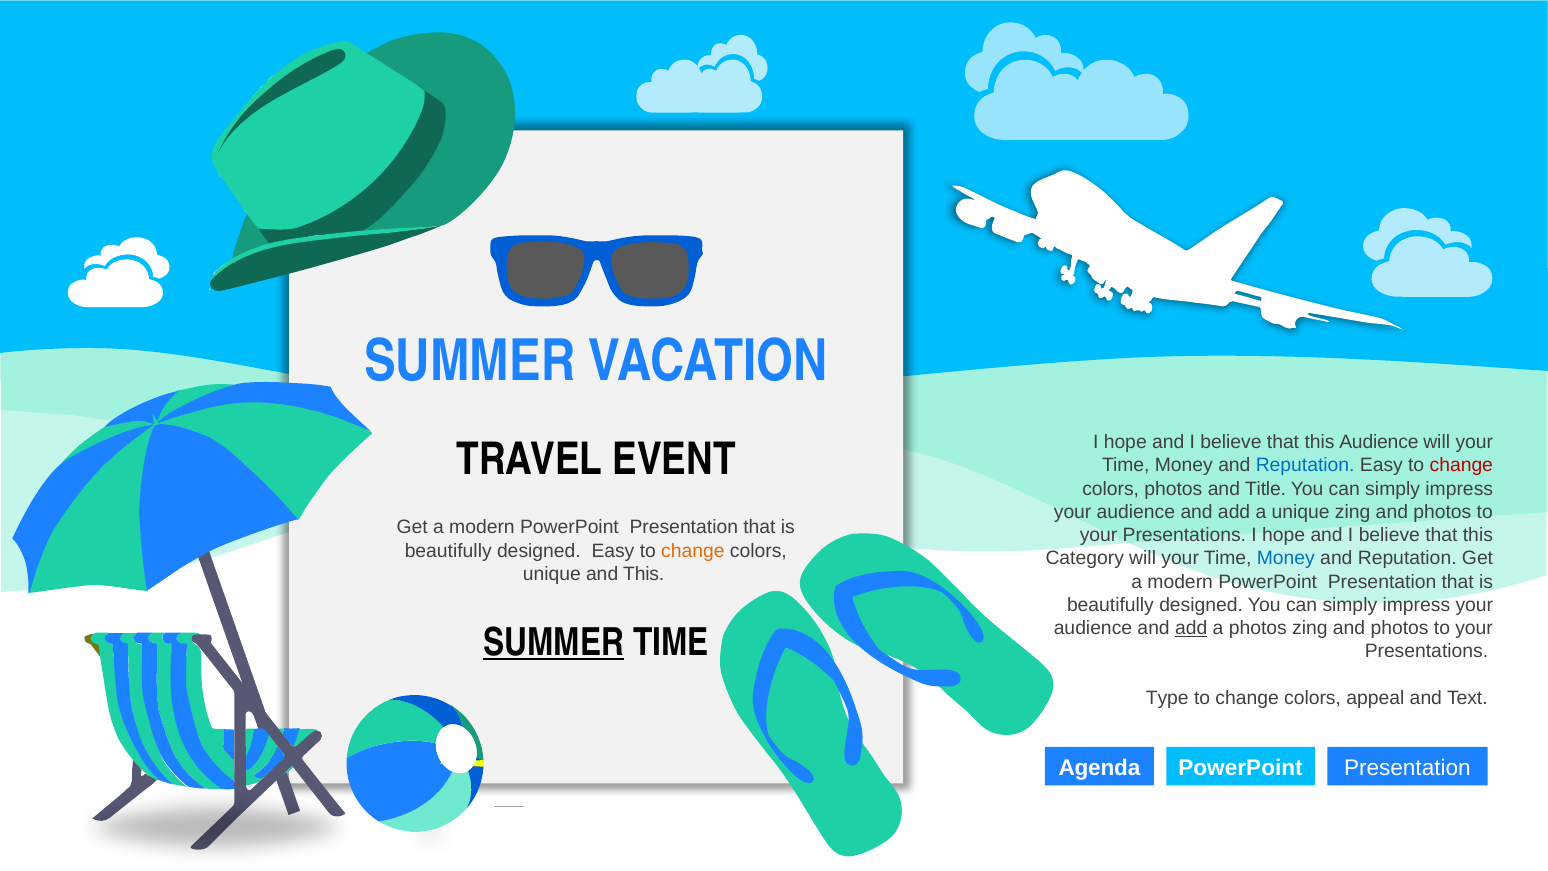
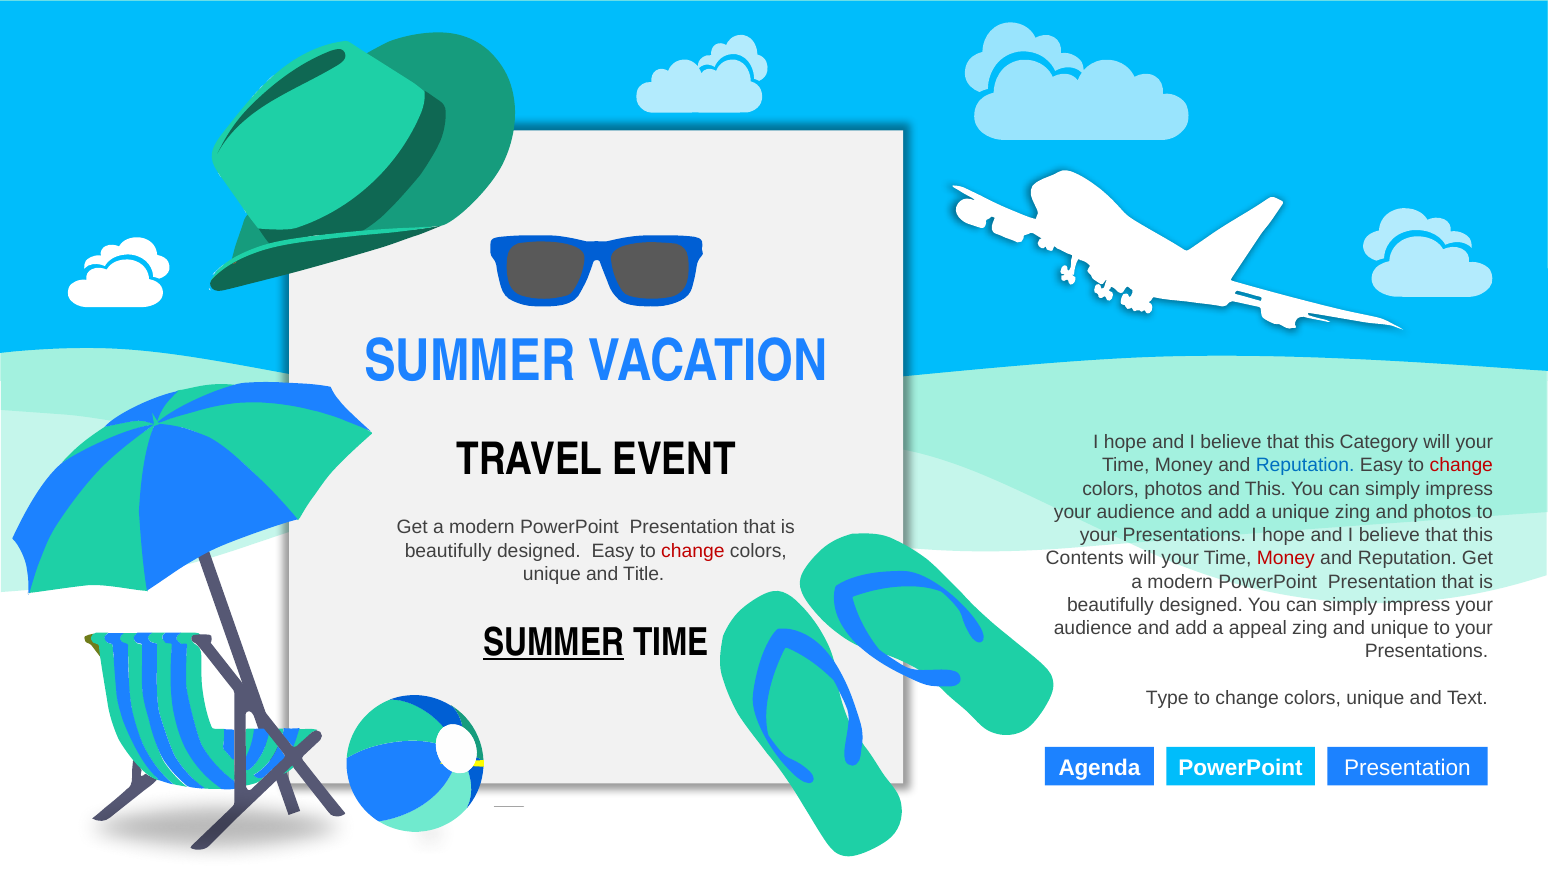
this Audience: Audience -> Category
and Title: Title -> This
change at (693, 550) colour: orange -> red
Category: Category -> Contents
Money at (1286, 558) colour: blue -> red
and This: This -> Title
add at (1191, 628) underline: present -> none
a photos: photos -> appeal
photos at (1400, 628): photos -> unique
appeal at (1375, 698): appeal -> unique
